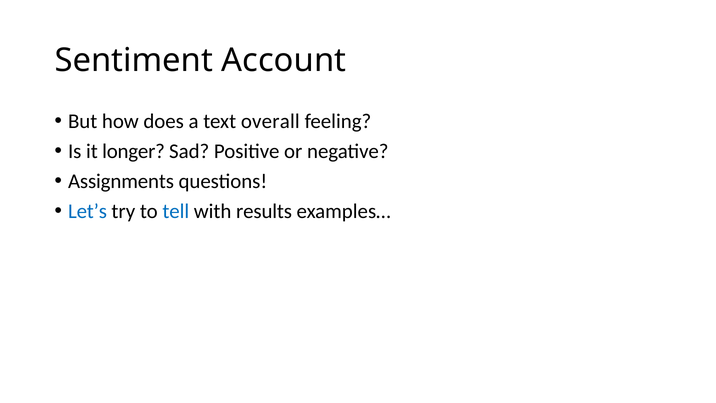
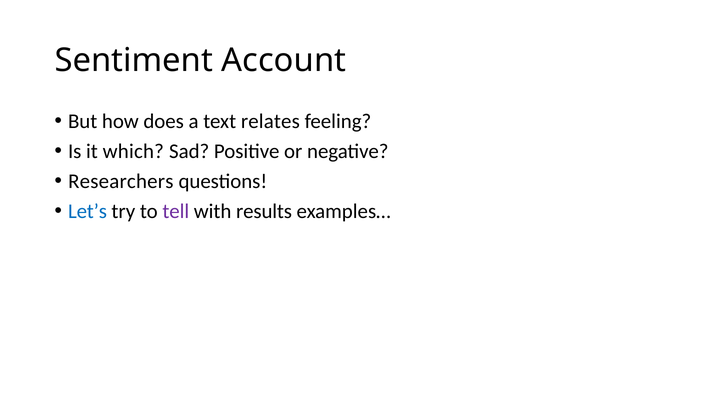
overall: overall -> relates
longer: longer -> which
Assignments: Assignments -> Researchers
tell colour: blue -> purple
